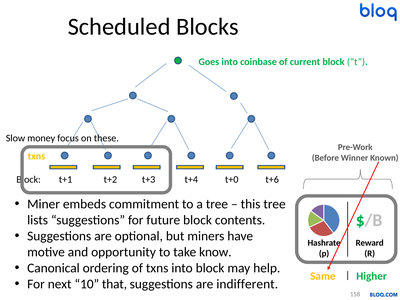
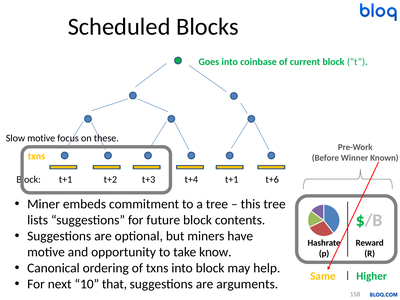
Slow money: money -> motive
t+4 t+0: t+0 -> t+1
indifferent: indifferent -> arguments
